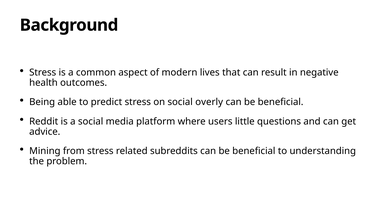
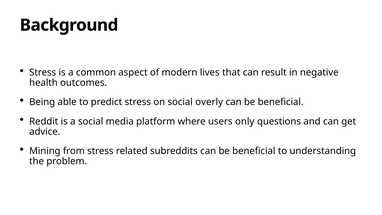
little: little -> only
